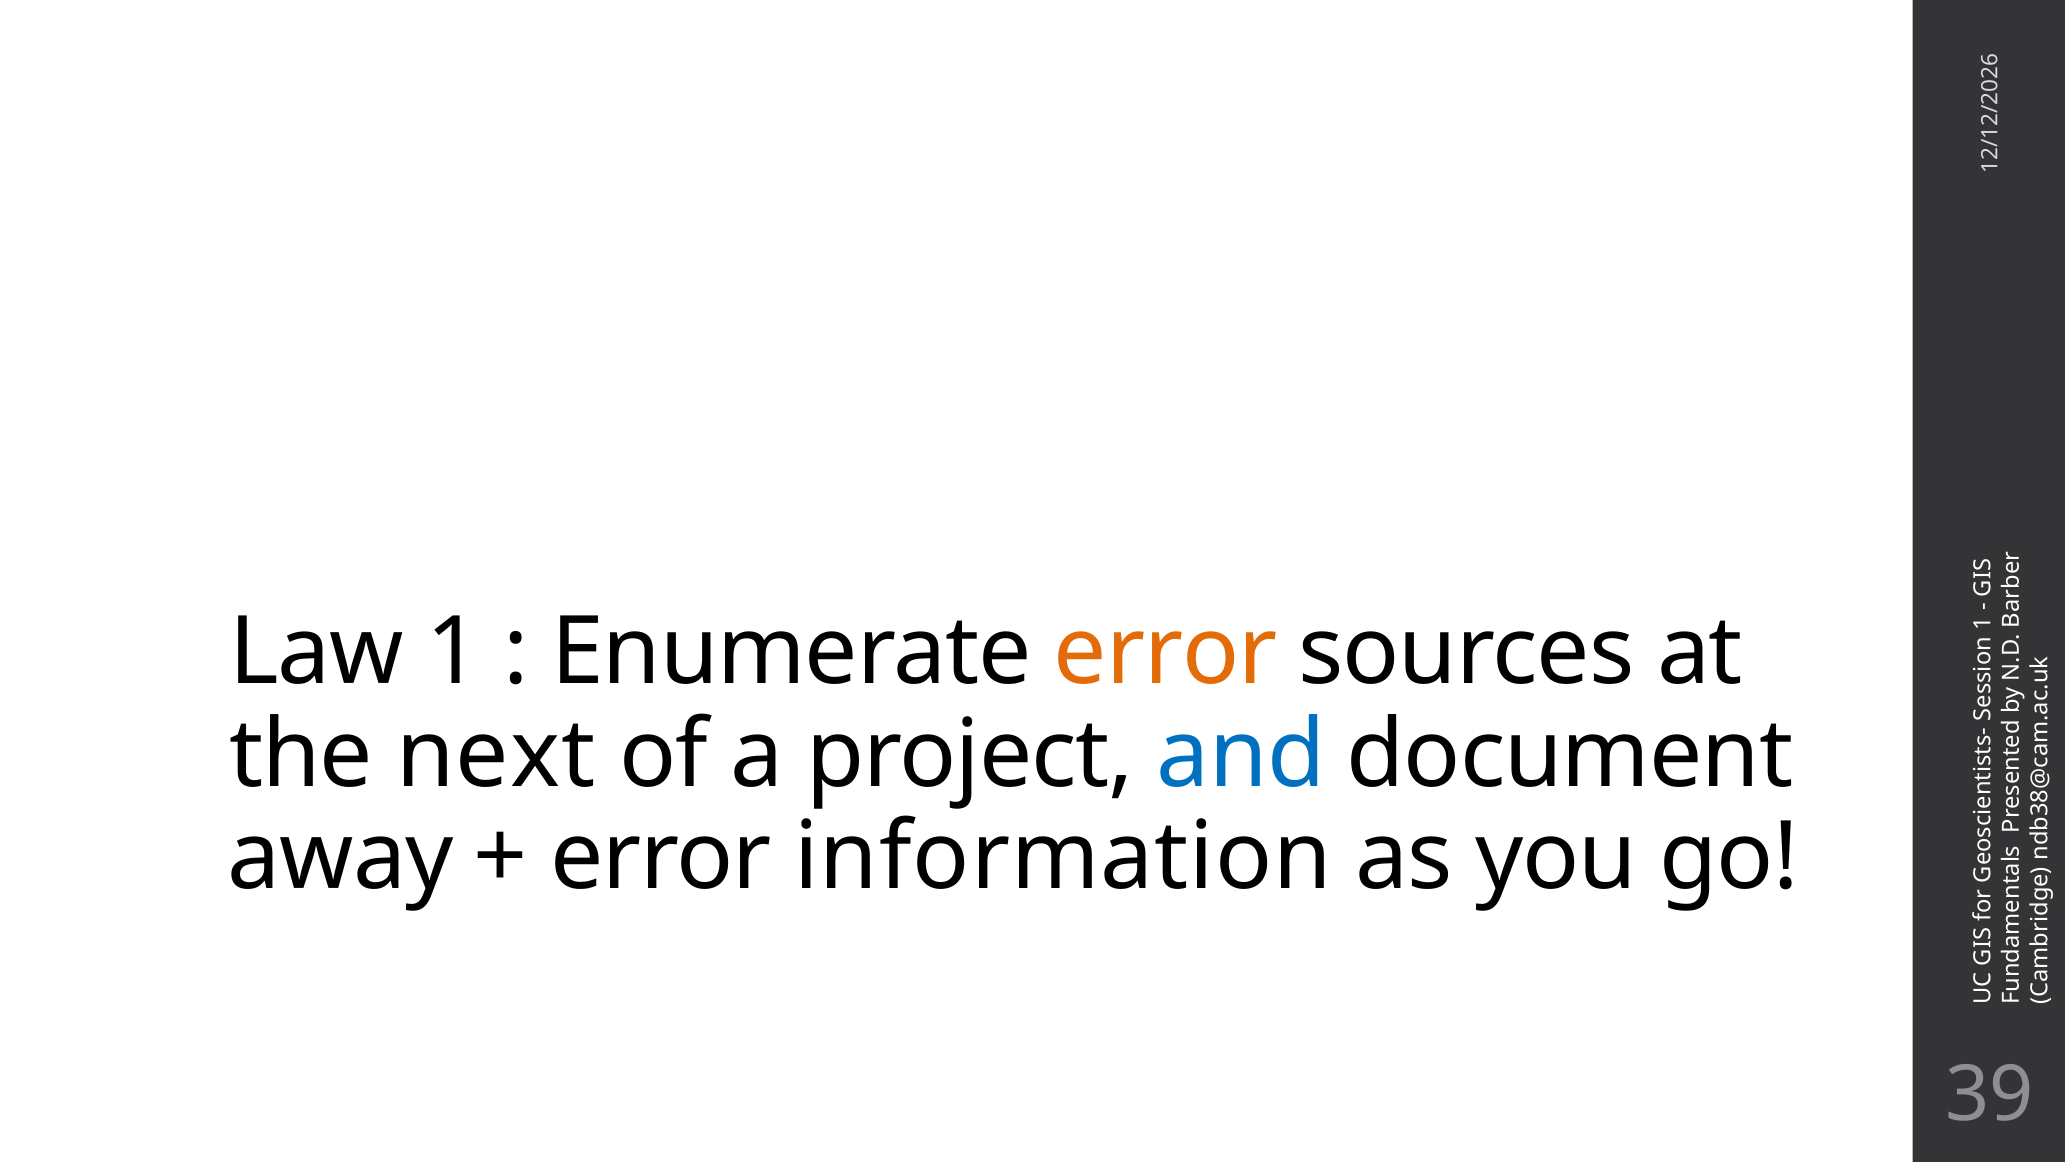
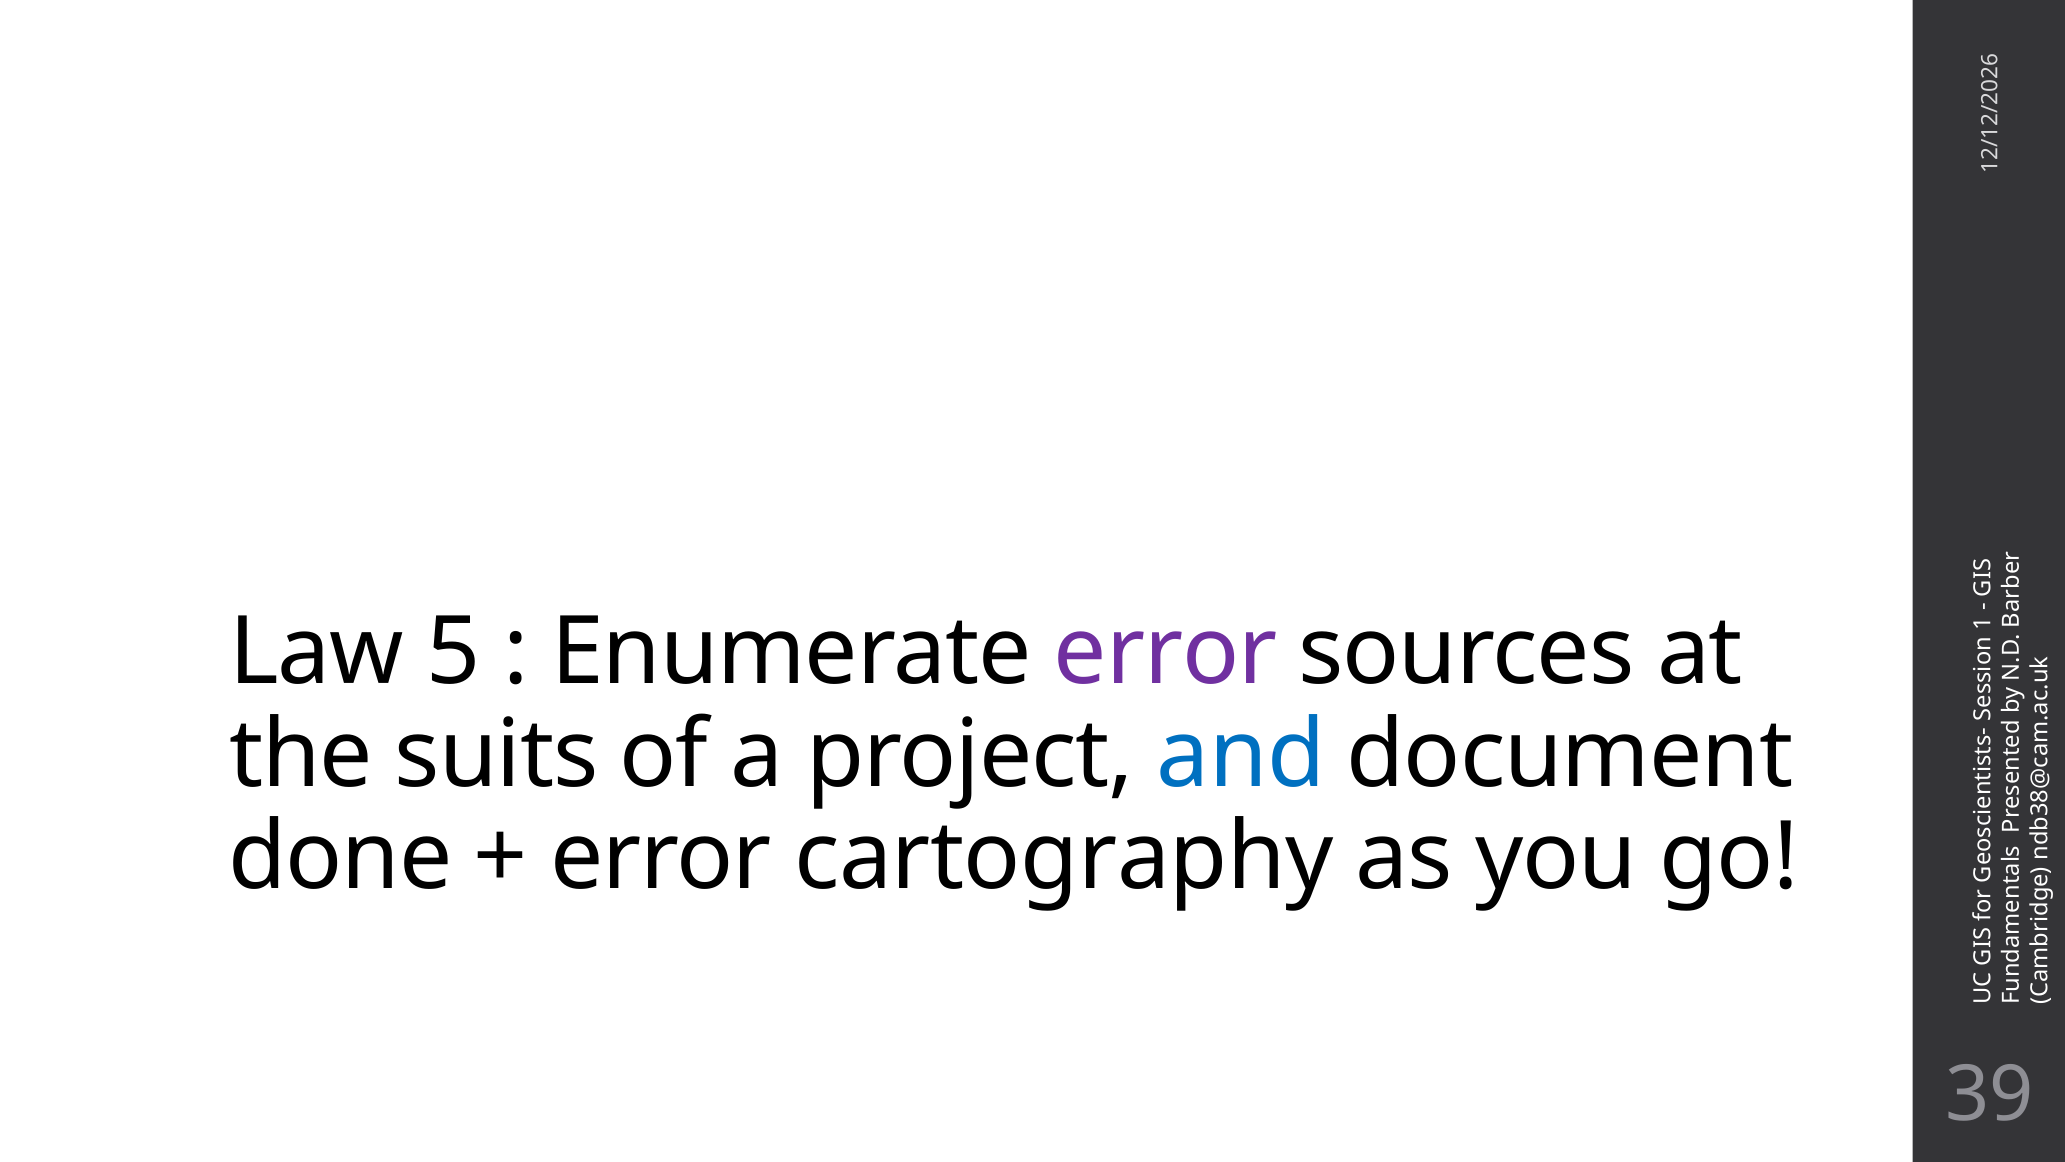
Law 1: 1 -> 5
error at (1166, 652) colour: orange -> purple
next: next -> suits
away: away -> done
information: information -> cartography
